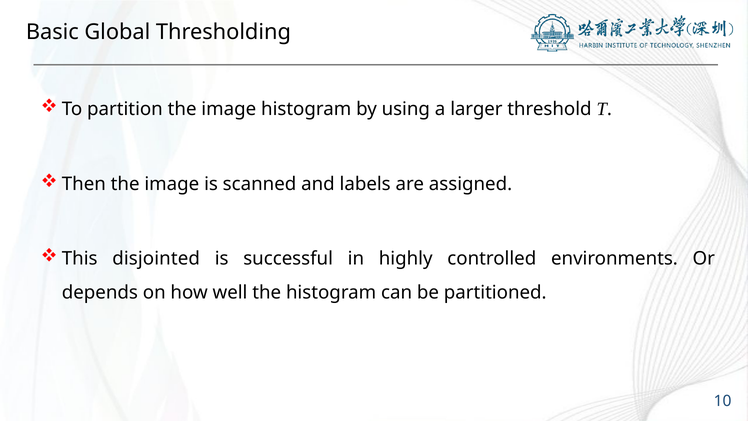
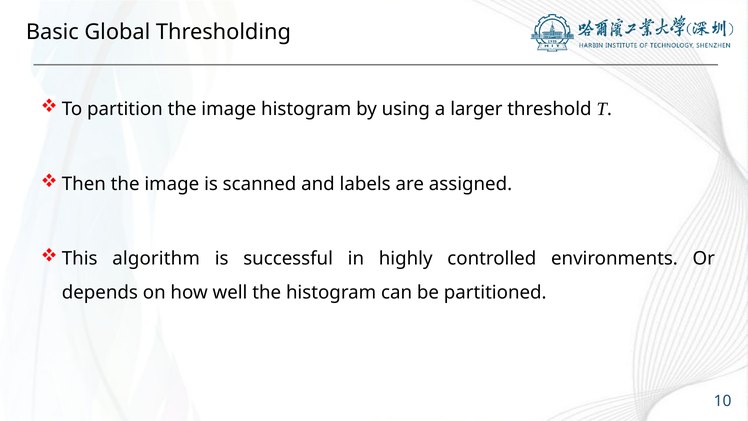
disjointed: disjointed -> algorithm
